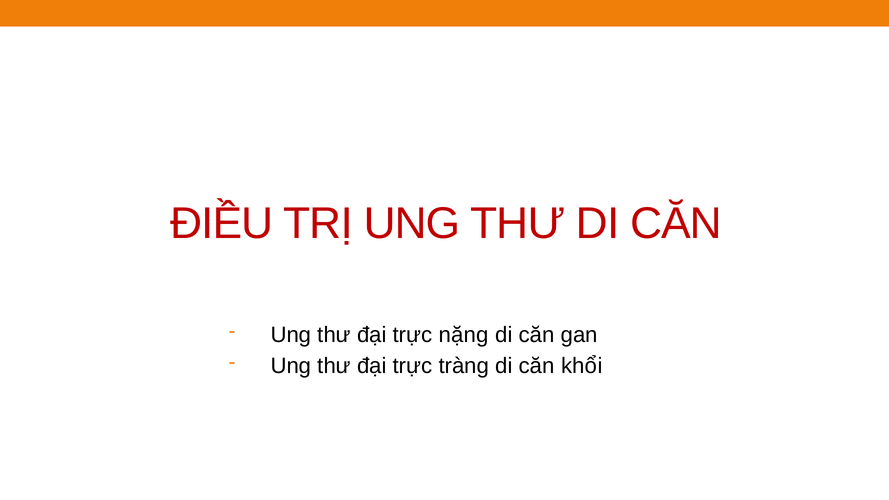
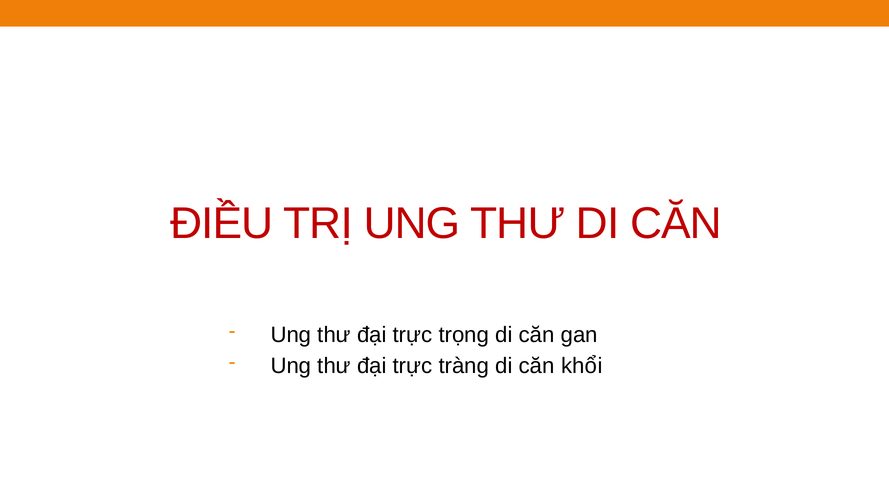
nặng: nặng -> trọng
